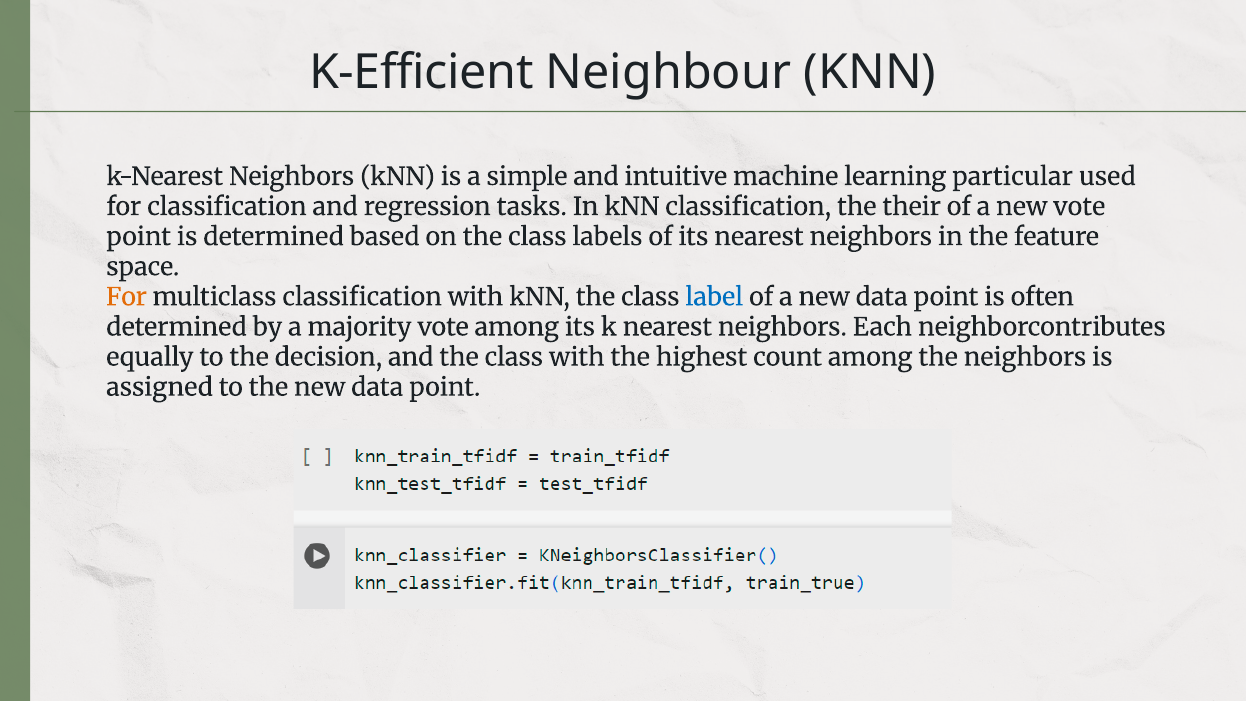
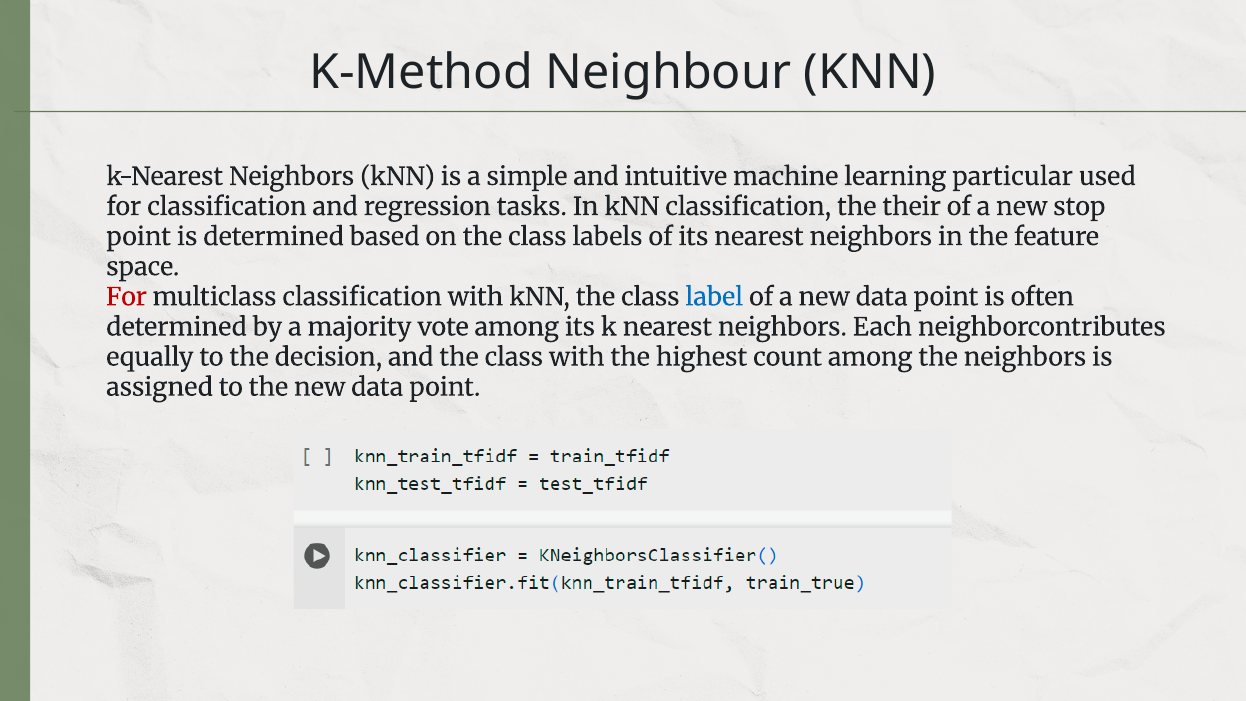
K-Efficient: K-Efficient -> K-Method
new vote: vote -> stop
For at (127, 297) colour: orange -> red
